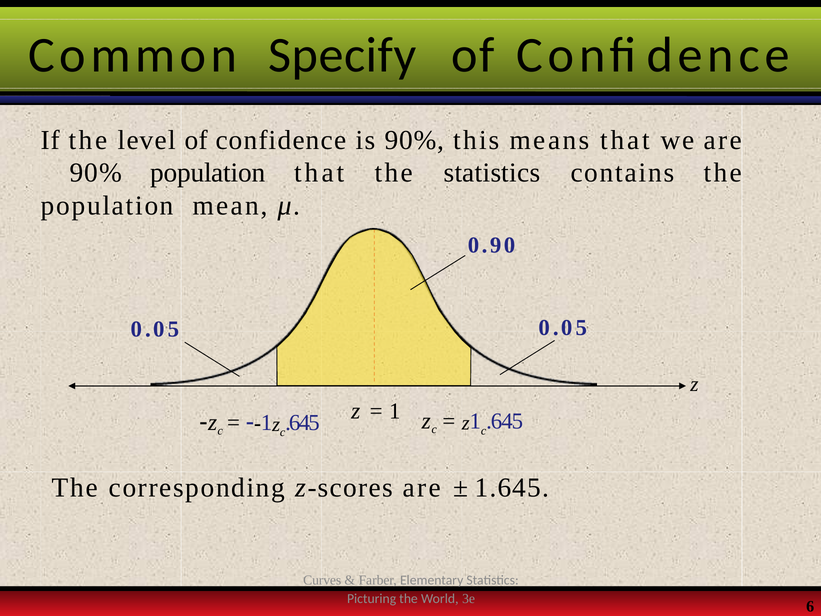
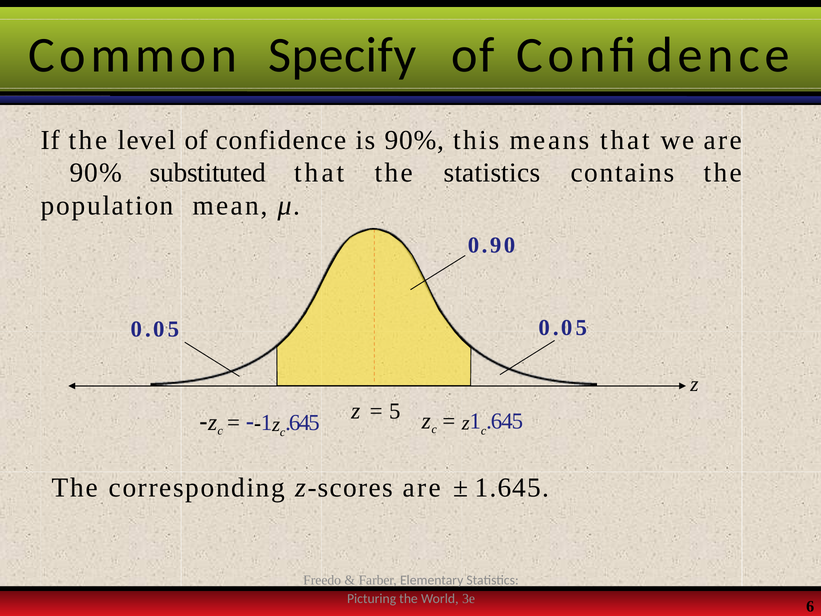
90% population: population -> substituted
1 at (395, 411): 1 -> 5
Curves: Curves -> Freedo
